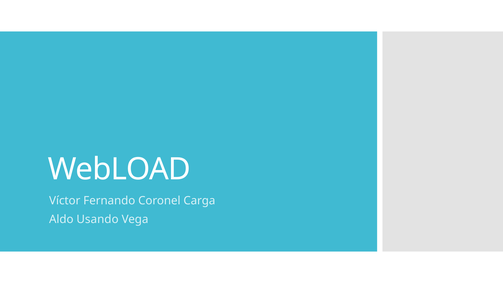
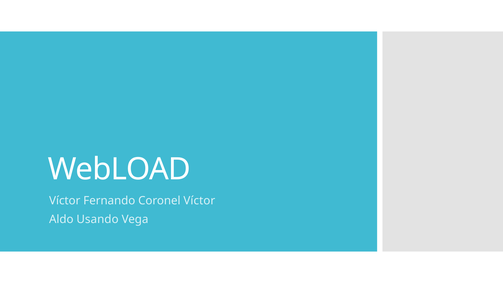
Coronel Carga: Carga -> Víctor
